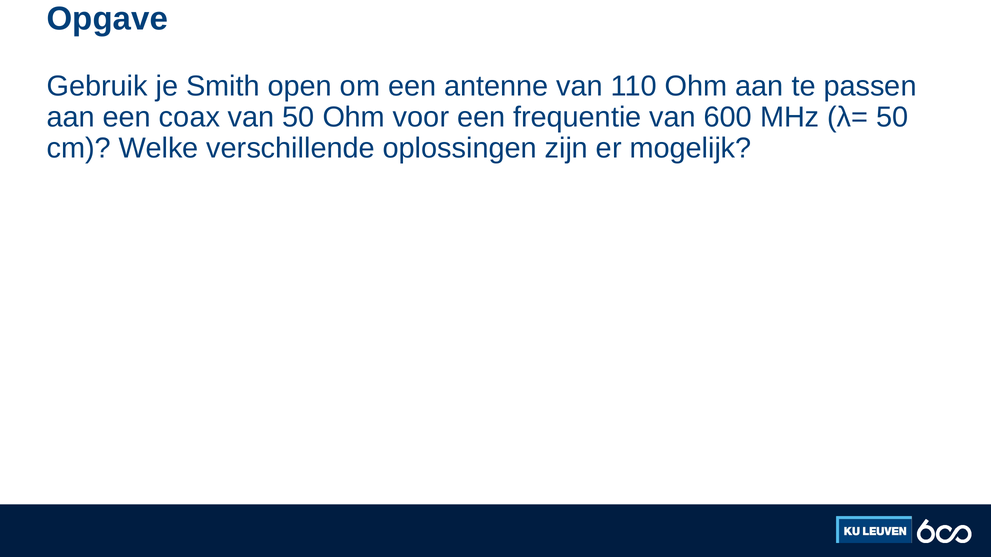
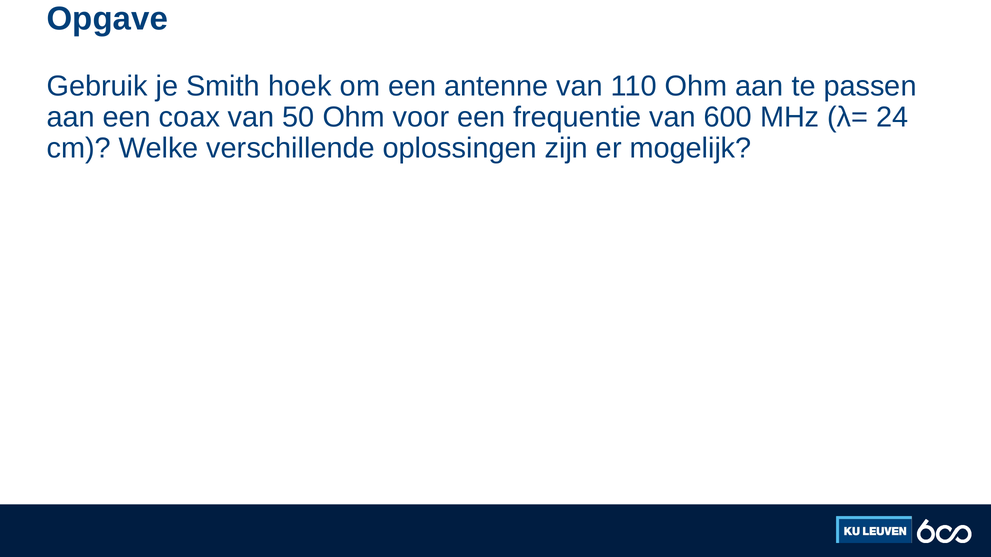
open: open -> hoek
λ= 50: 50 -> 24
